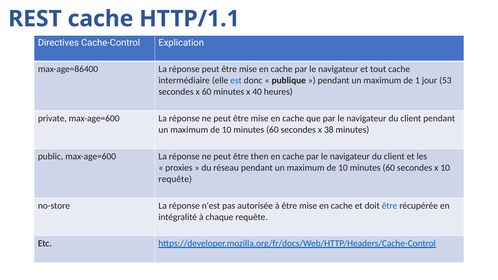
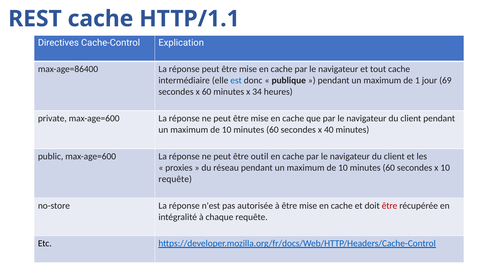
53: 53 -> 69
40: 40 -> 34
38: 38 -> 40
then: then -> outil
être at (390, 206) colour: blue -> red
